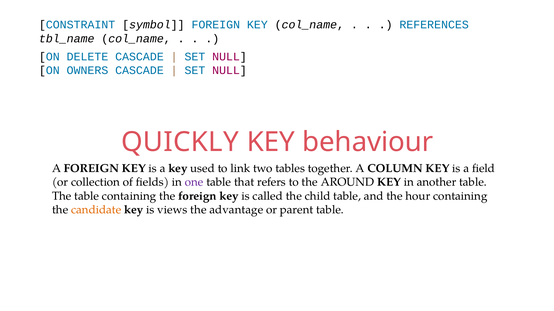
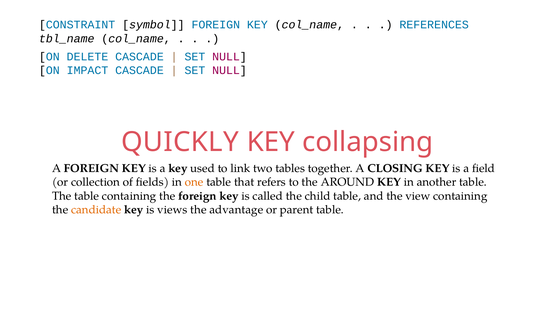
OWNERS: OWNERS -> IMPACT
behaviour: behaviour -> collapsing
COLUMN: COLUMN -> CLOSING
one colour: purple -> orange
hour: hour -> view
